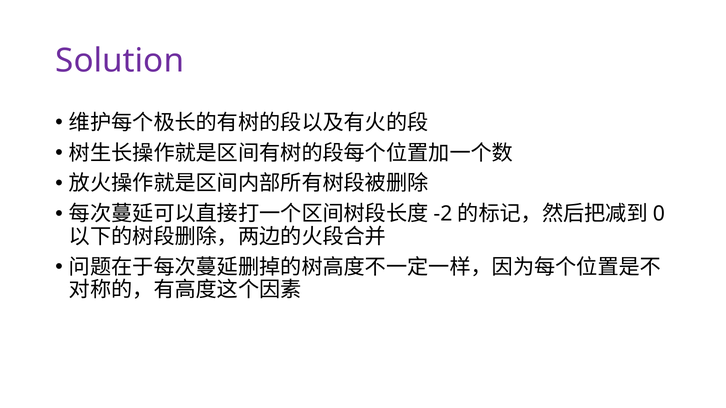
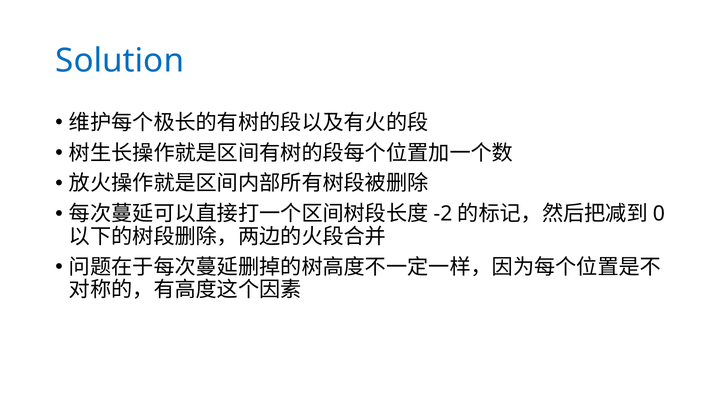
Solution colour: purple -> blue
